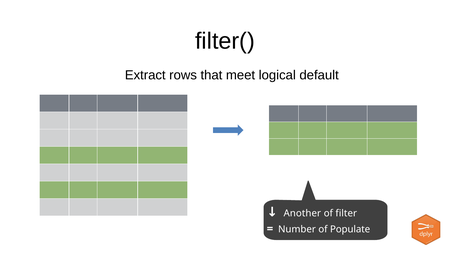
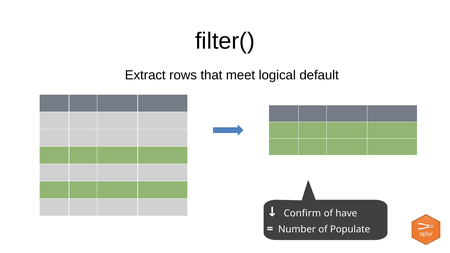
Another: Another -> Confirm
filter: filter -> have
